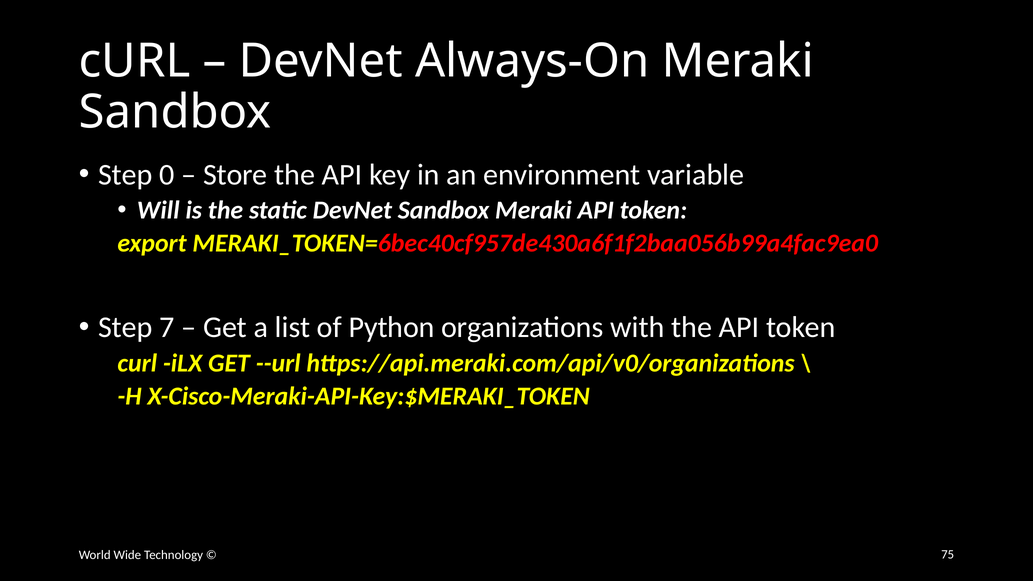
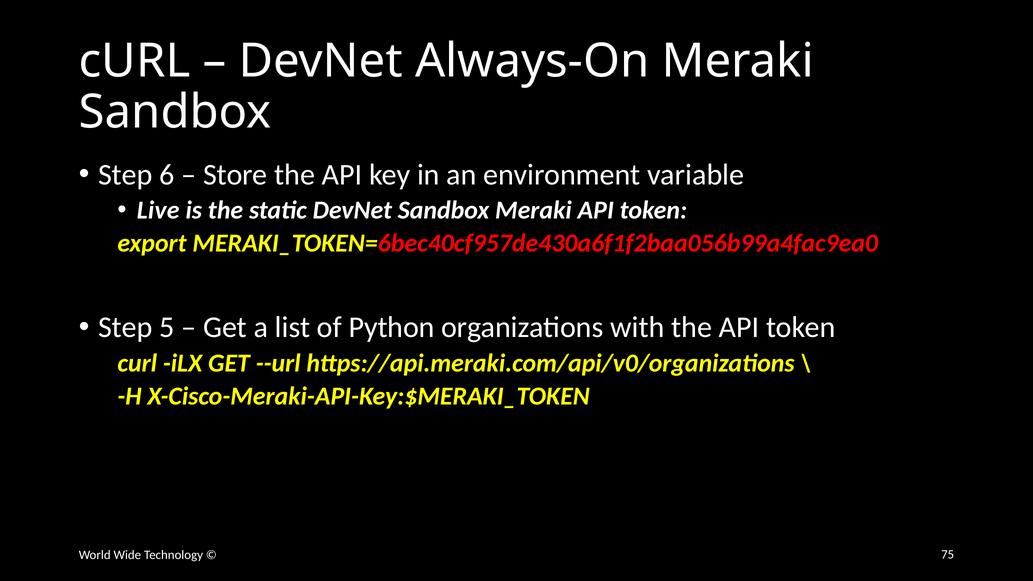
0: 0 -> 6
Will: Will -> Live
7: 7 -> 5
